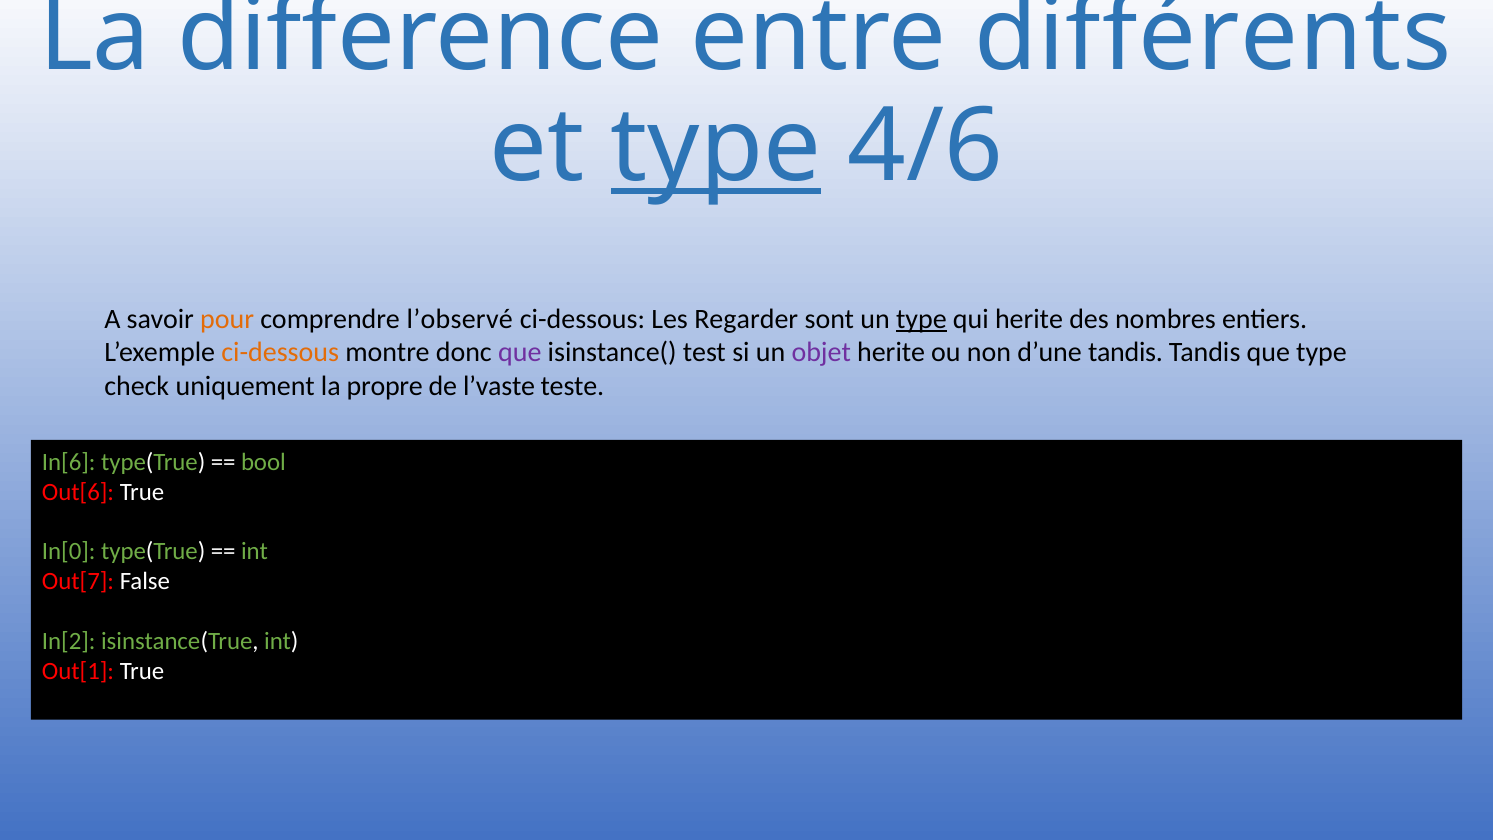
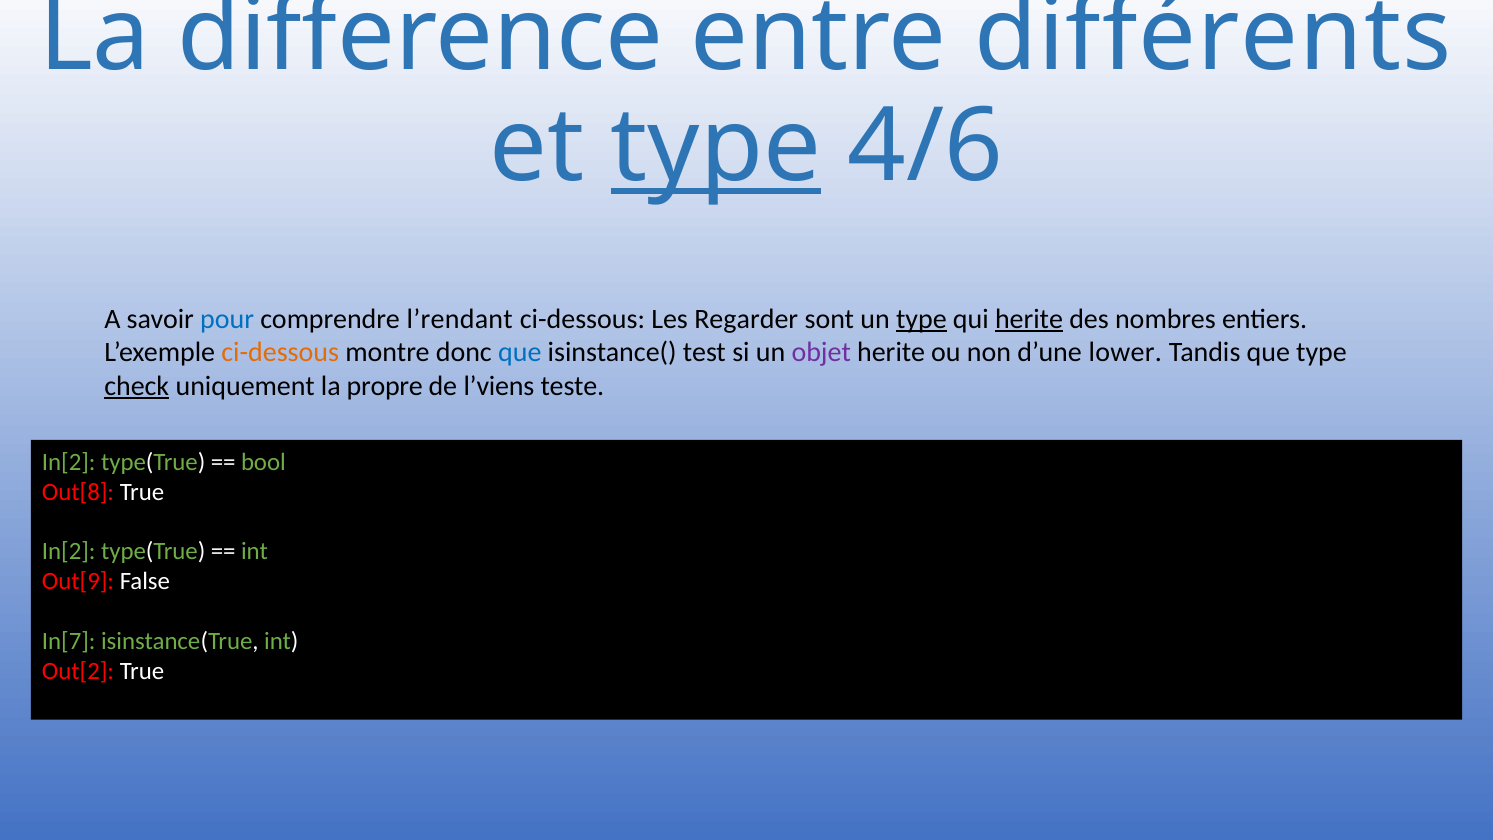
pour colour: orange -> blue
l’observé: l’observé -> l’rendant
herite at (1029, 319) underline: none -> present
que at (520, 352) colour: purple -> blue
d’une tandis: tandis -> lower
check underline: none -> present
l’vaste: l’vaste -> l’viens
In[6 at (69, 462): In[6 -> In[2
Out[6: Out[6 -> Out[8
In[0 at (69, 552): In[0 -> In[2
Out[7: Out[7 -> Out[9
In[2: In[2 -> In[7
Out[1: Out[1 -> Out[2
